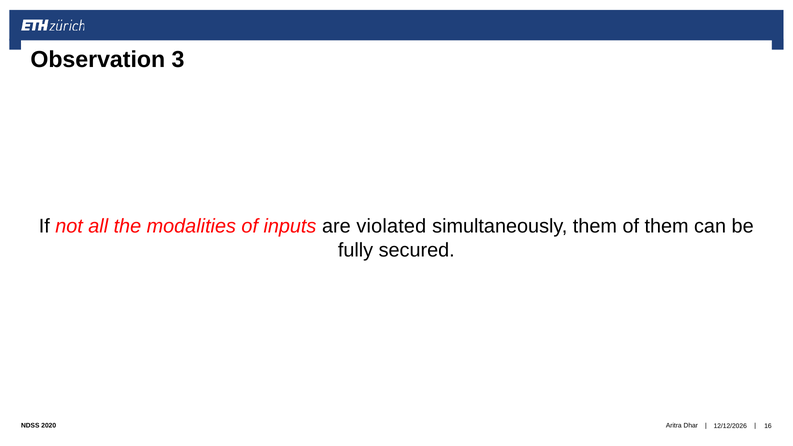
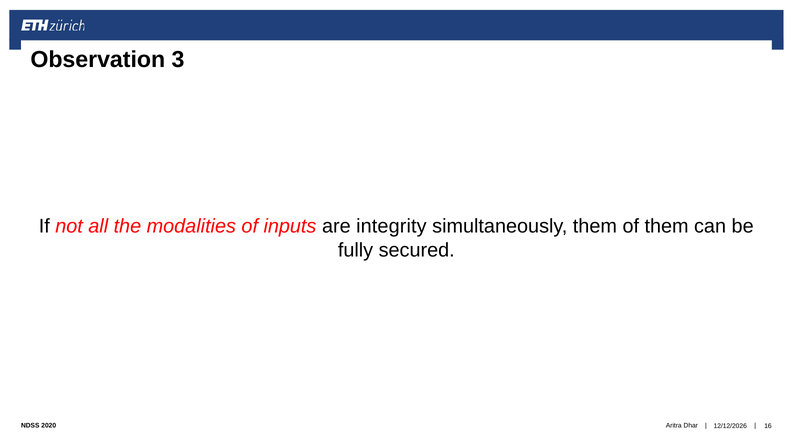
violated: violated -> integrity
